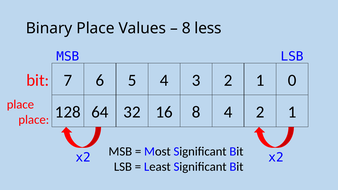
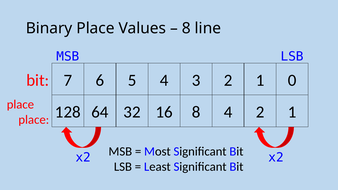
less: less -> line
